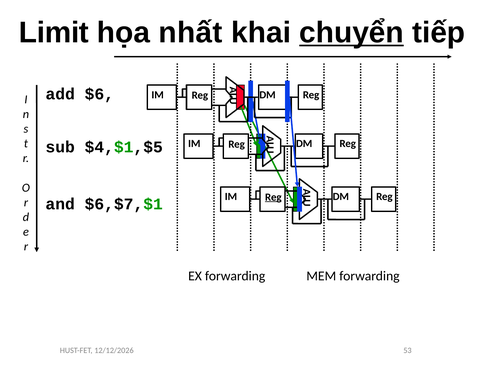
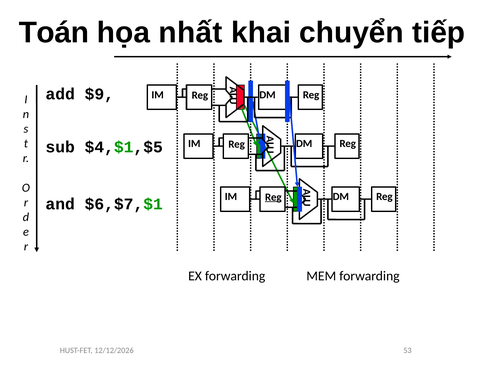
Limit: Limit -> Toán
chuyển underline: present -> none
$6: $6 -> $9
